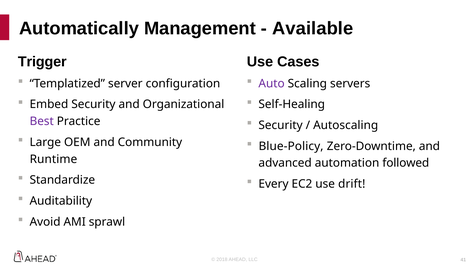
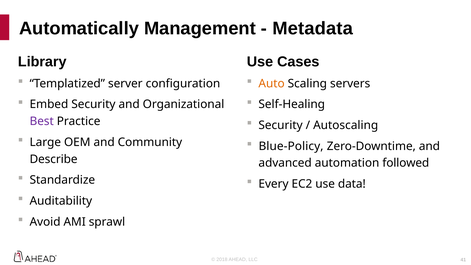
Available: Available -> Metadata
Trigger: Trigger -> Library
Auto colour: purple -> orange
Runtime: Runtime -> Describe
drift: drift -> data
